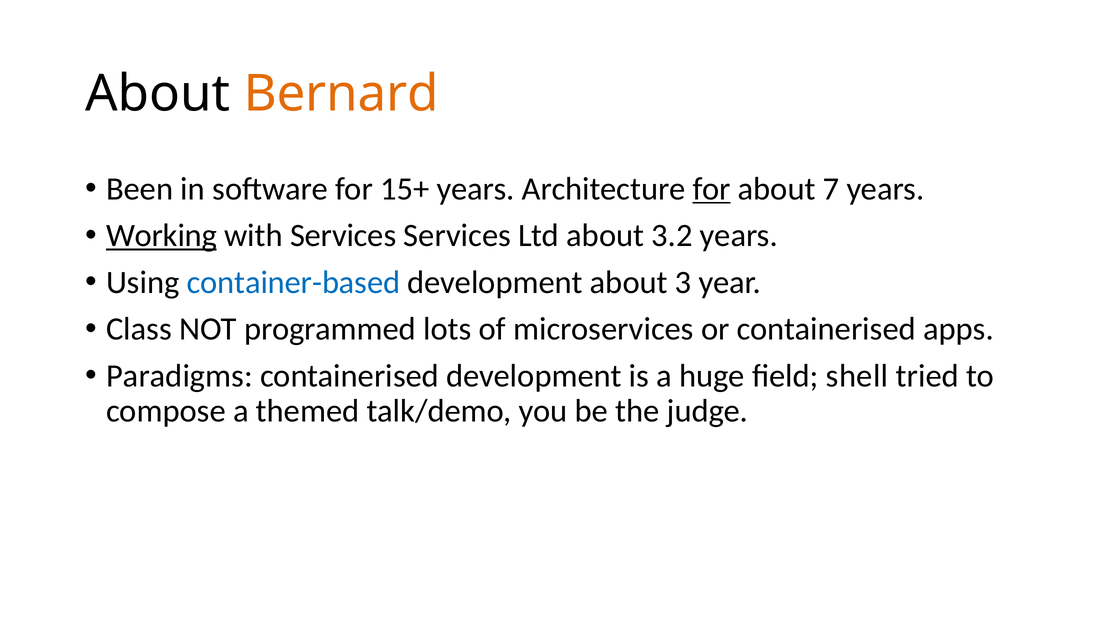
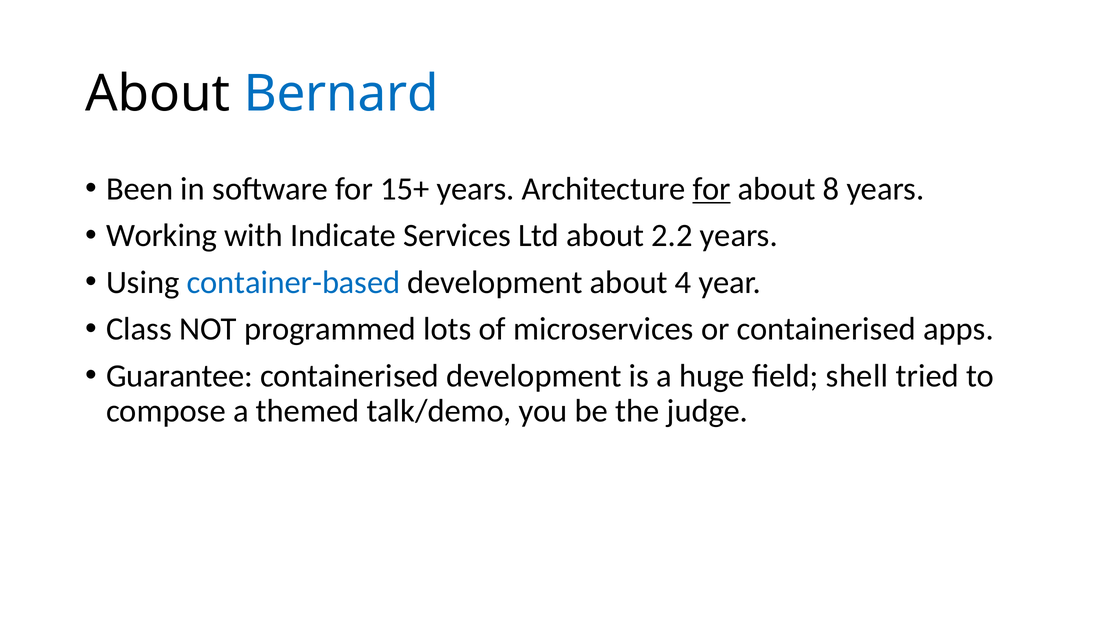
Bernard colour: orange -> blue
7: 7 -> 8
Working underline: present -> none
with Services: Services -> Indicate
3.2: 3.2 -> 2.2
3: 3 -> 4
Paradigms: Paradigms -> Guarantee
